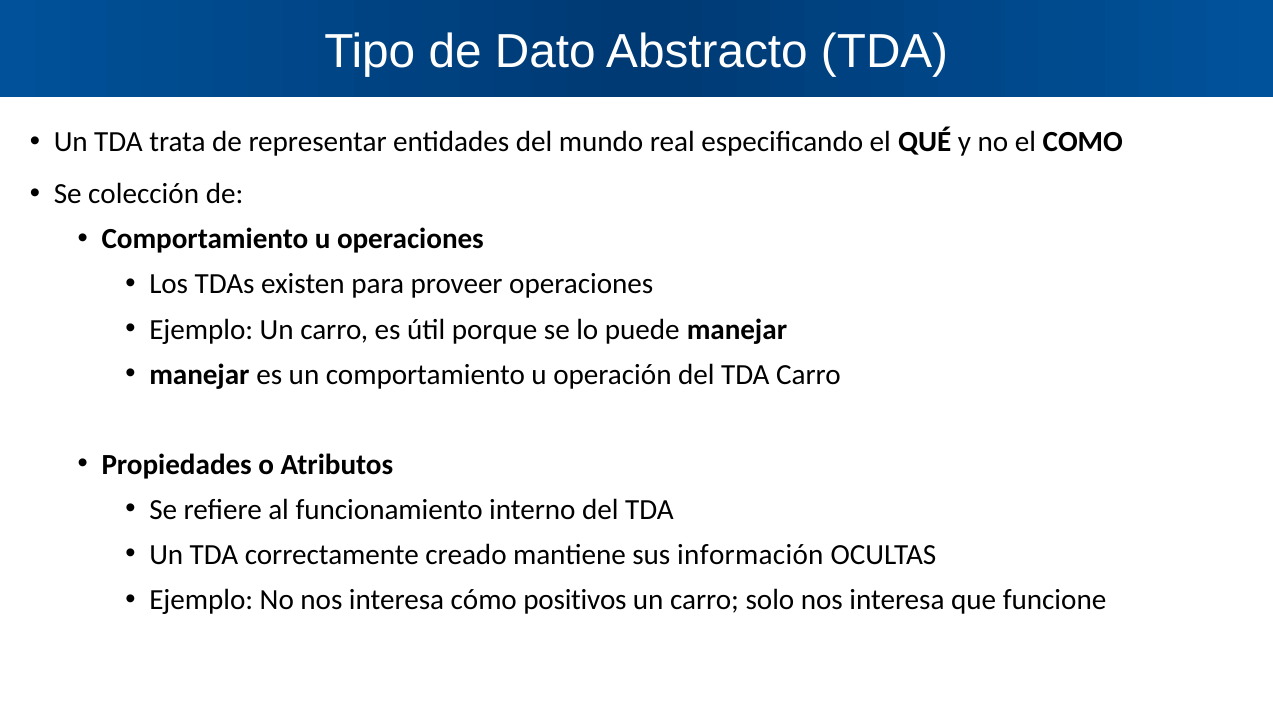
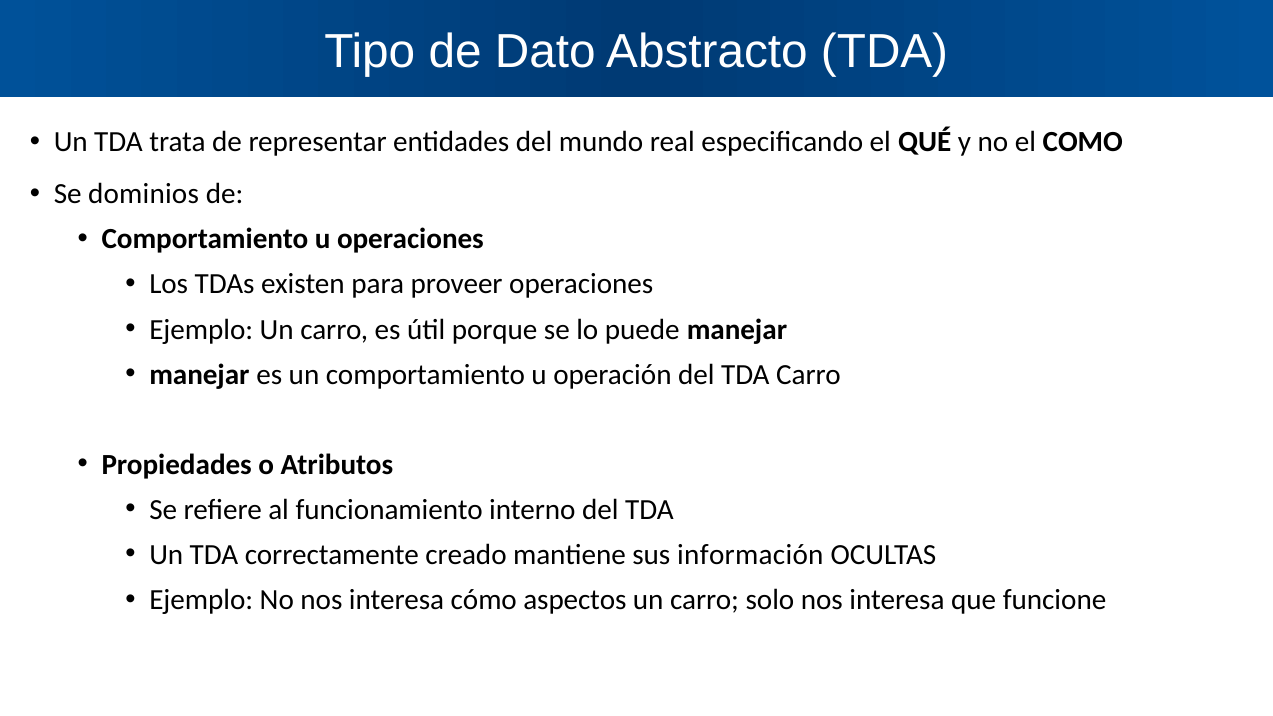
colección: colección -> dominios
positivos: positivos -> aspectos
